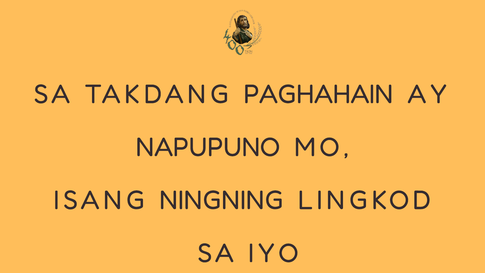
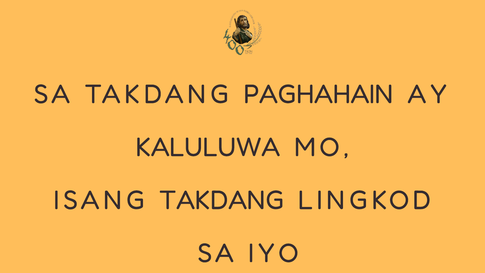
NAPUPUNO: NAPUPUNO -> KALULUWA
ISANG NINGNING: NINGNING -> TAKDANG
